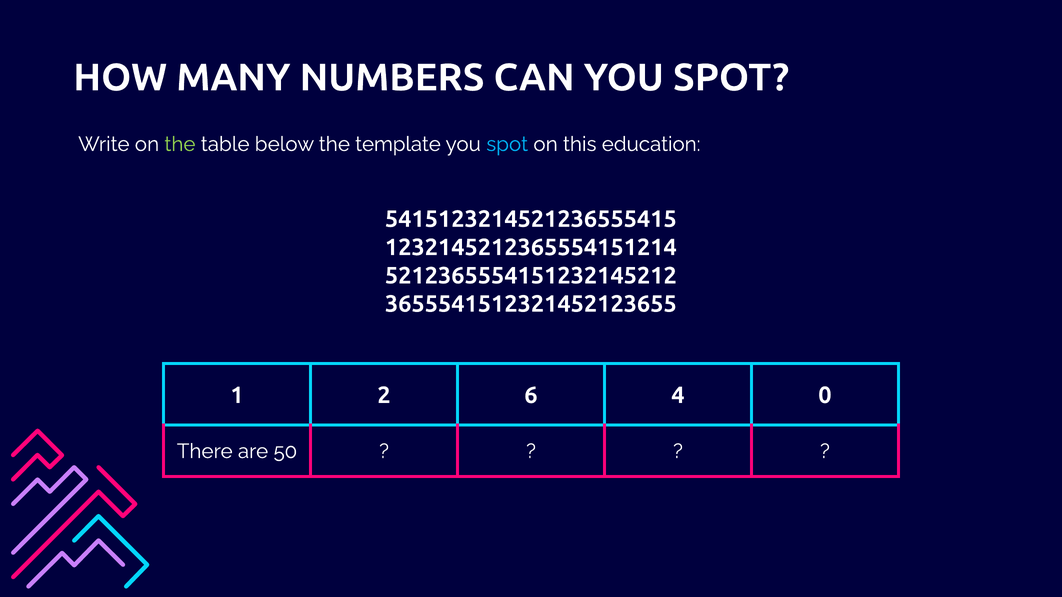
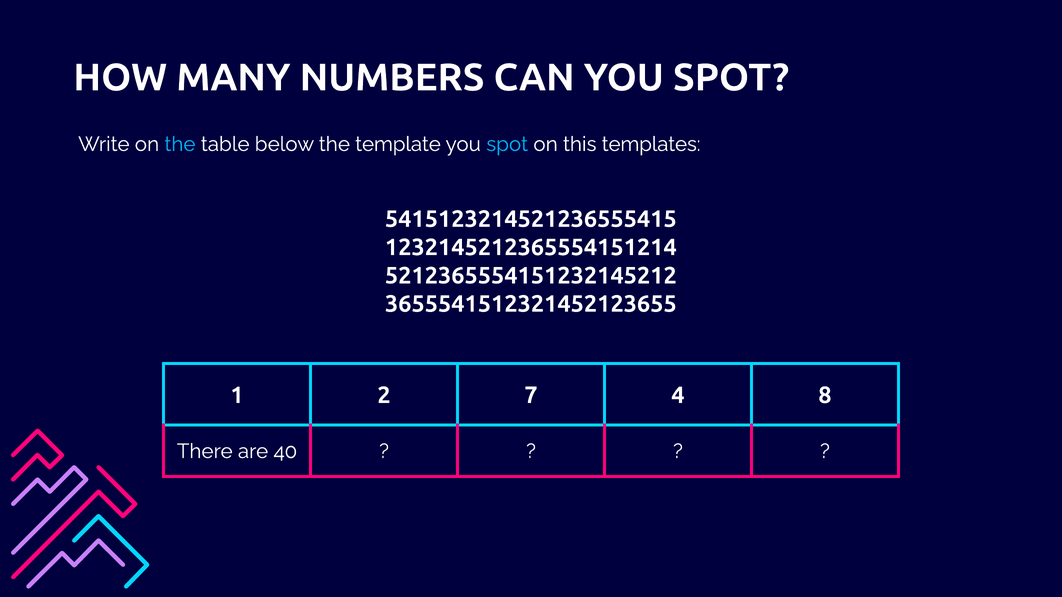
the at (180, 144) colour: light green -> light blue
education: education -> templates
6: 6 -> 7
0: 0 -> 8
50: 50 -> 40
